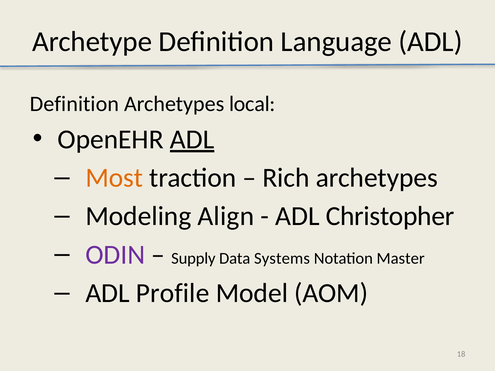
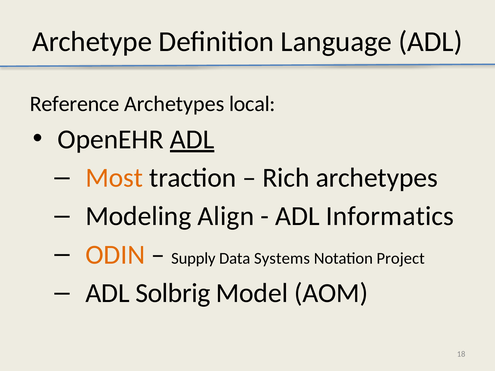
Definition at (74, 104): Definition -> Reference
Christopher: Christopher -> Informatics
ODIN colour: purple -> orange
Master: Master -> Project
Profile: Profile -> Solbrig
